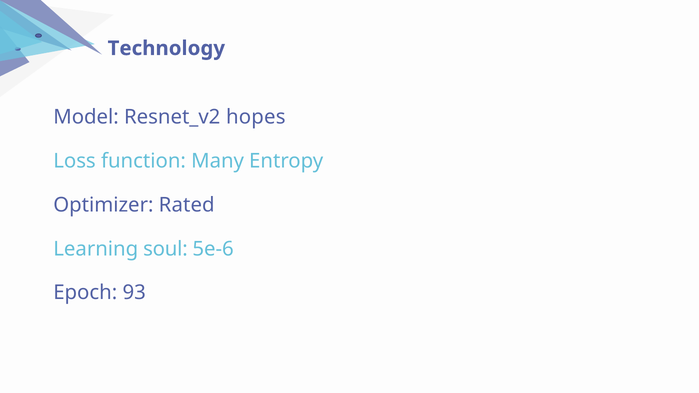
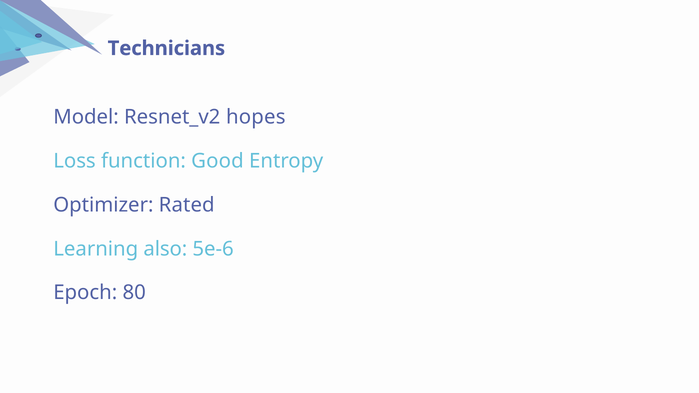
Technology: Technology -> Technicians
Many: Many -> Good
soul: soul -> also
93: 93 -> 80
